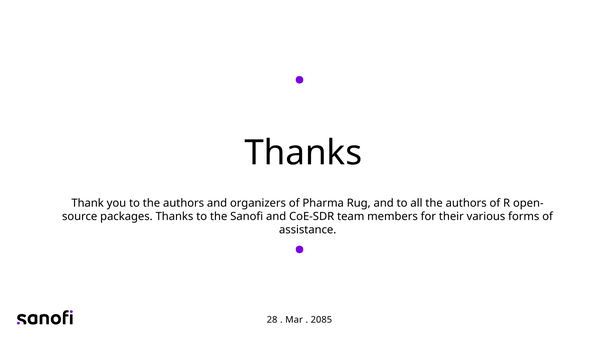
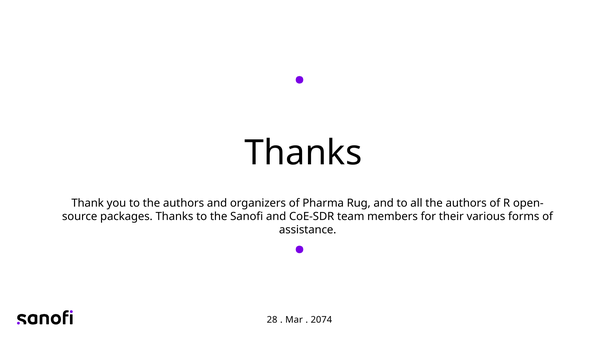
2085: 2085 -> 2074
